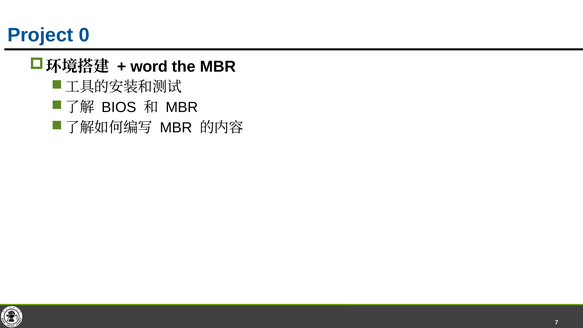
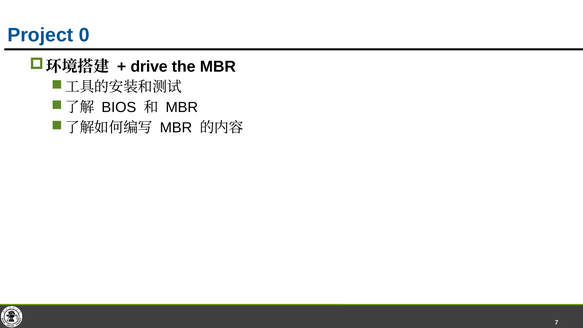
word: word -> drive
